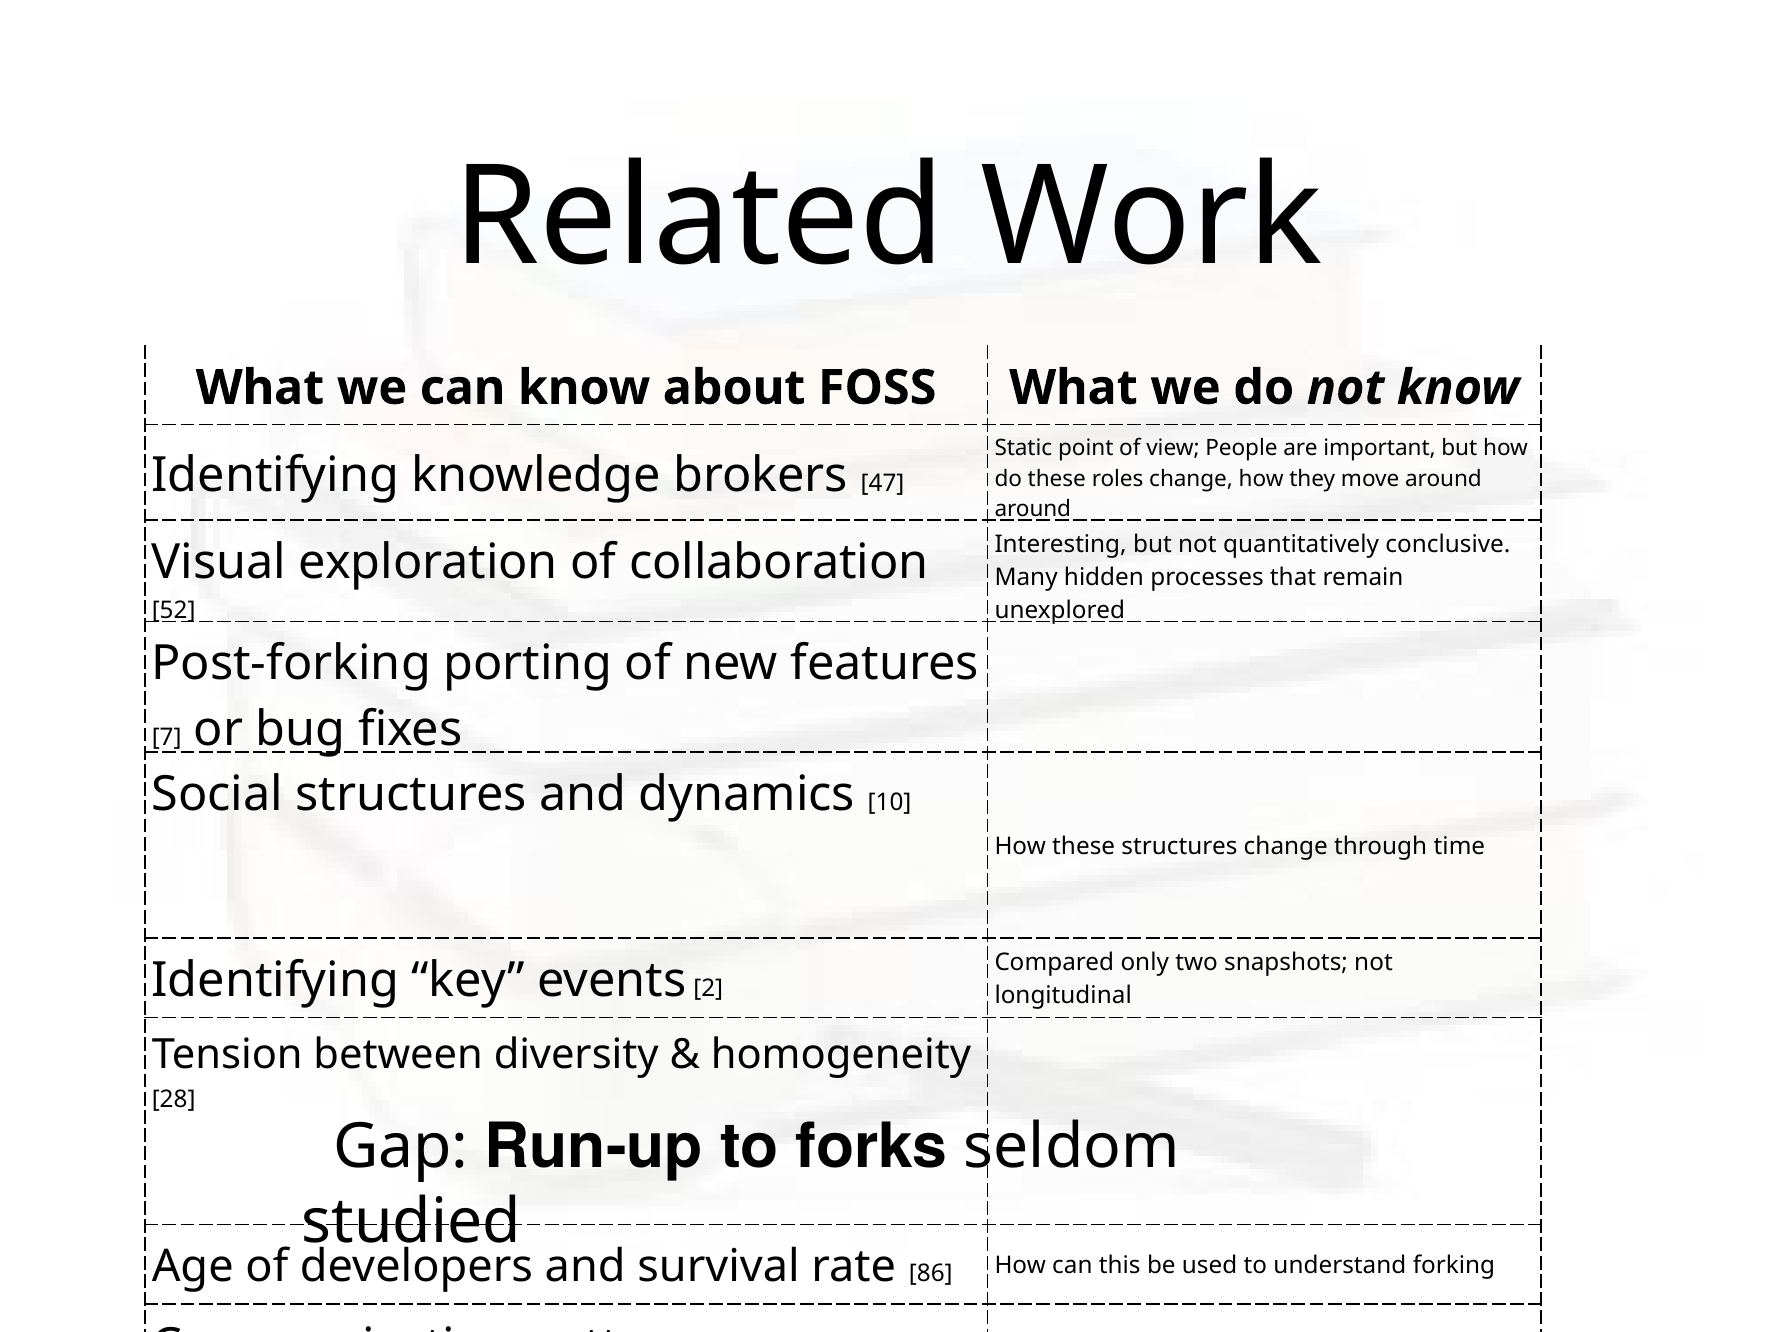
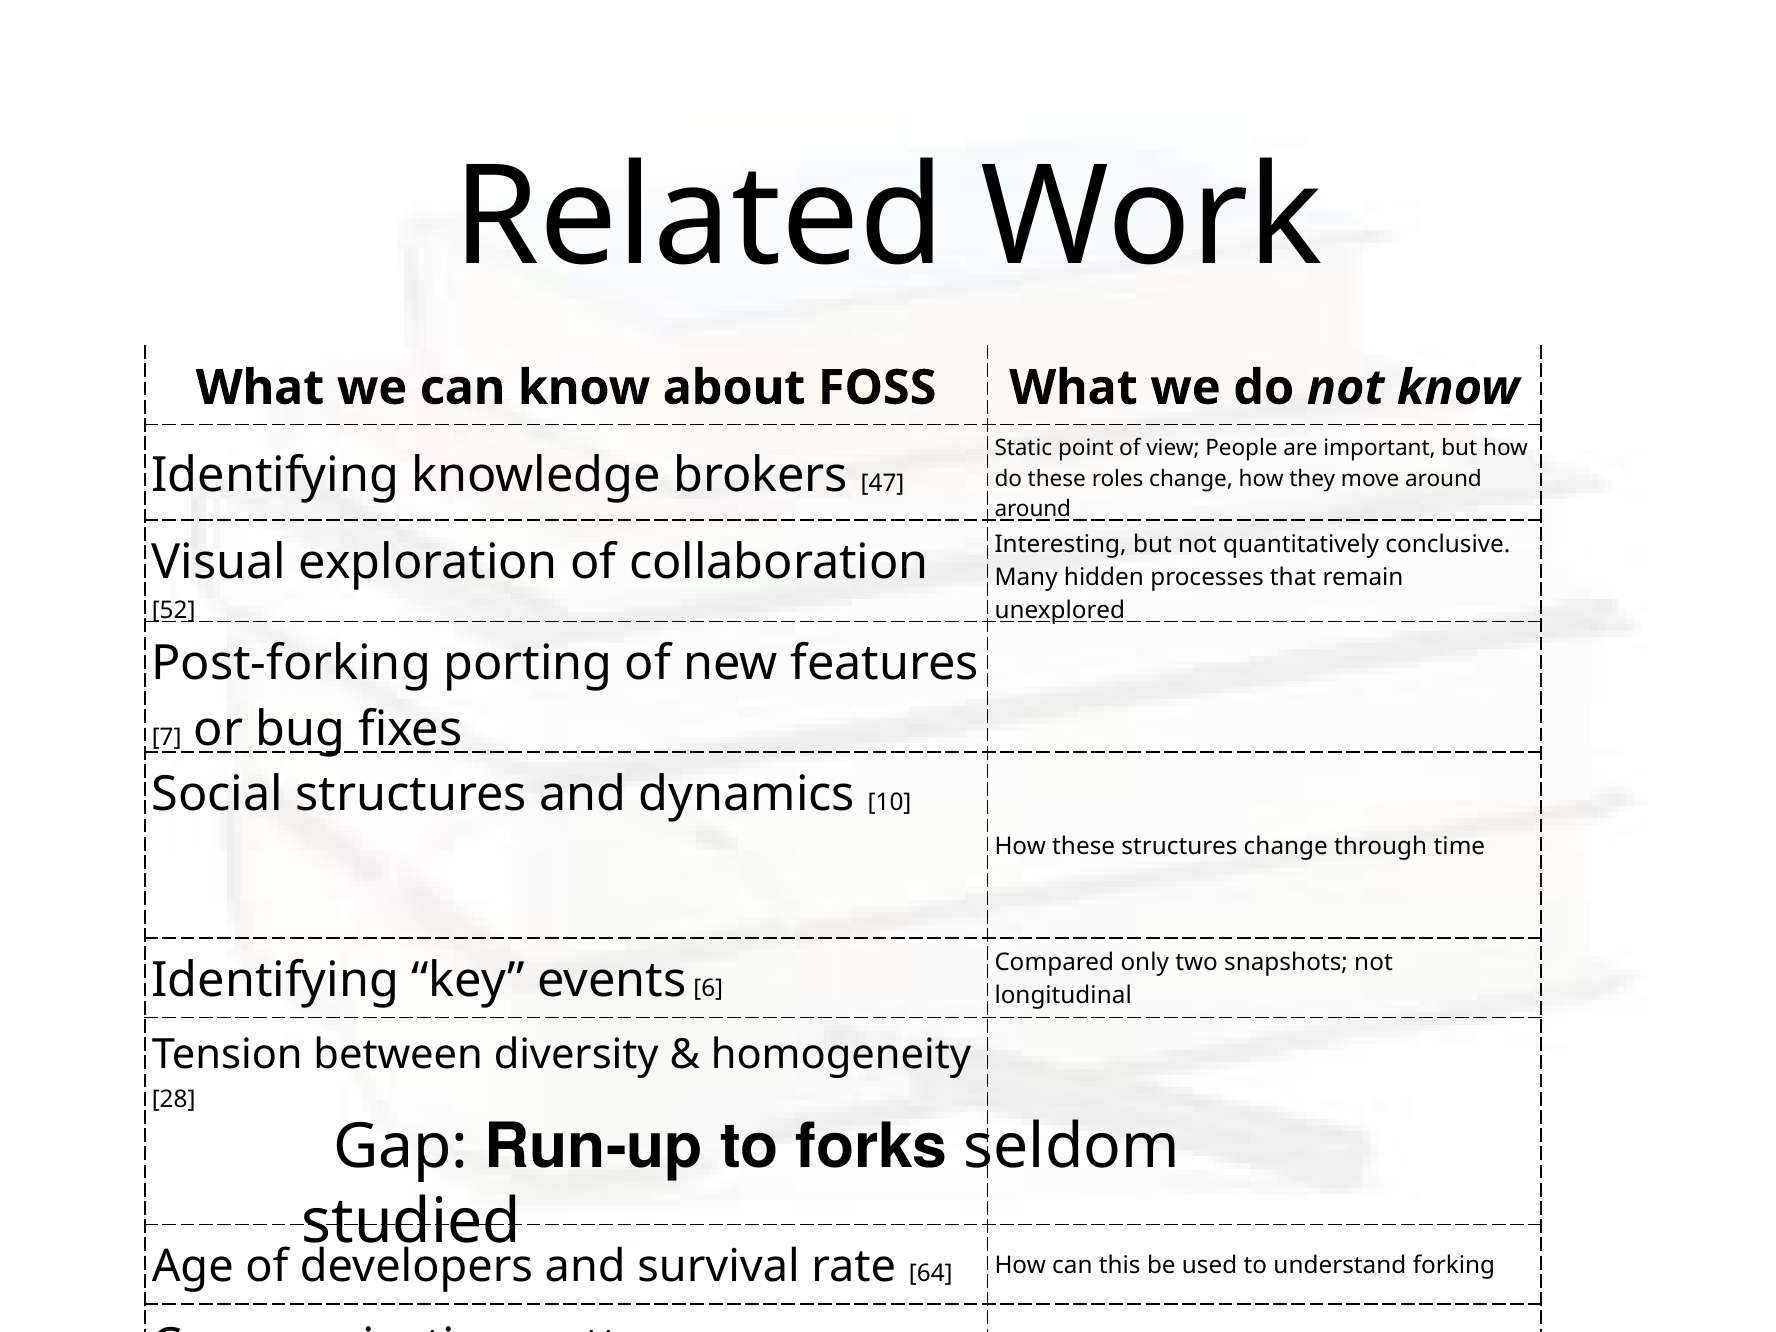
2: 2 -> 6
86: 86 -> 64
